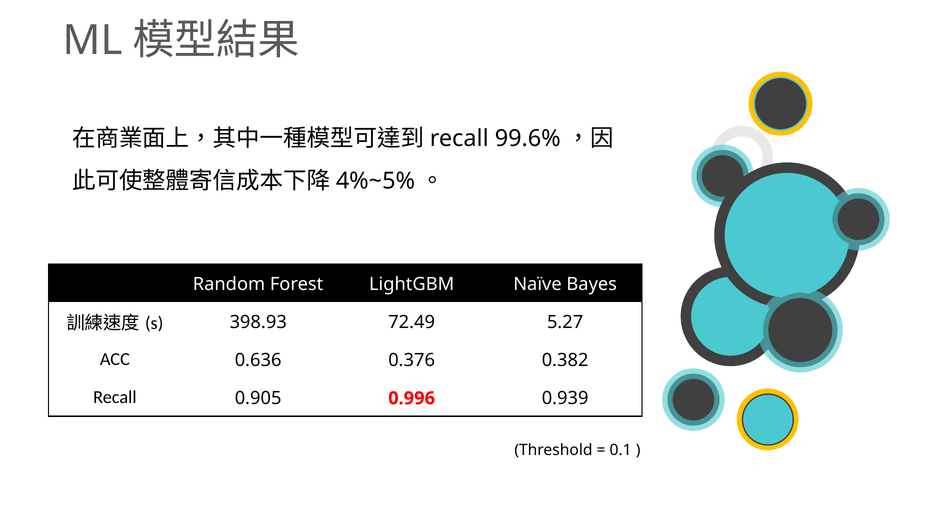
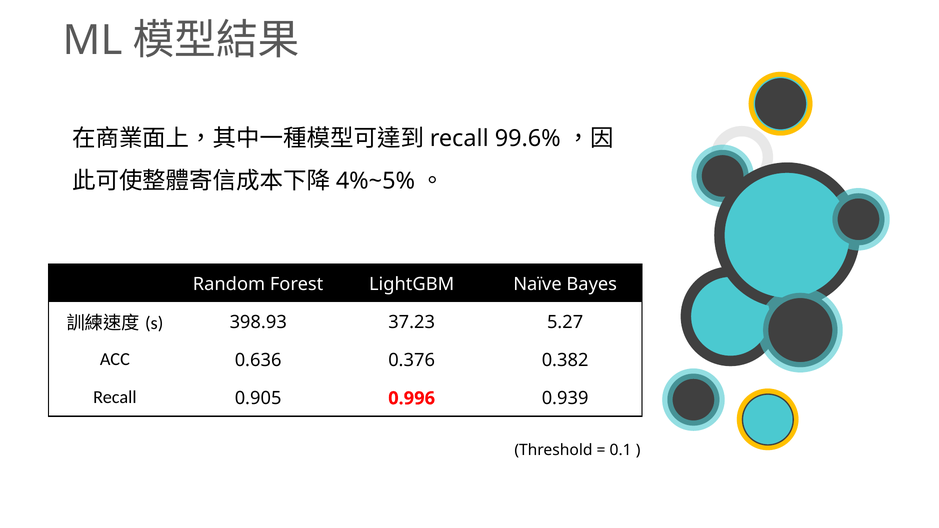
72.49: 72.49 -> 37.23
